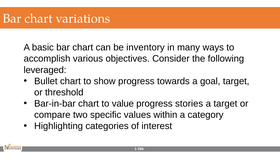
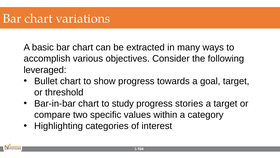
inventory: inventory -> extracted
value: value -> study
